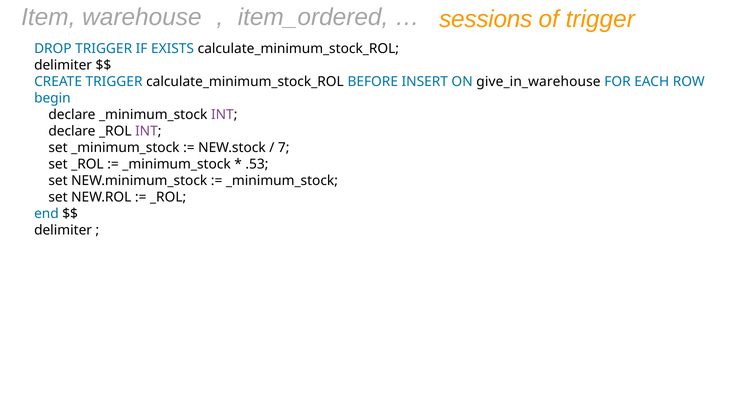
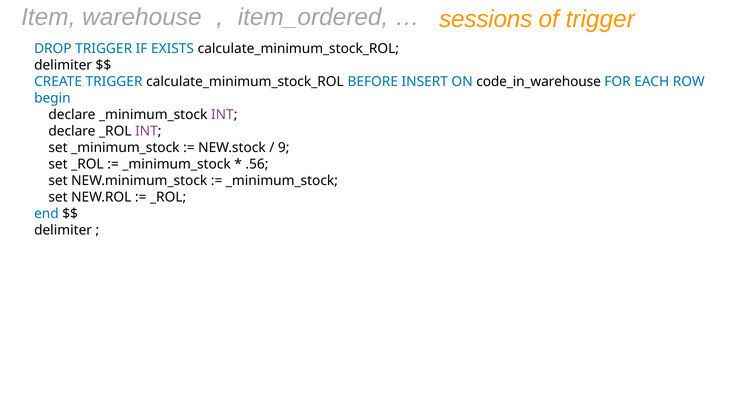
give_in_warehouse: give_in_warehouse -> code_in_warehouse
7: 7 -> 9
.53: .53 -> .56
